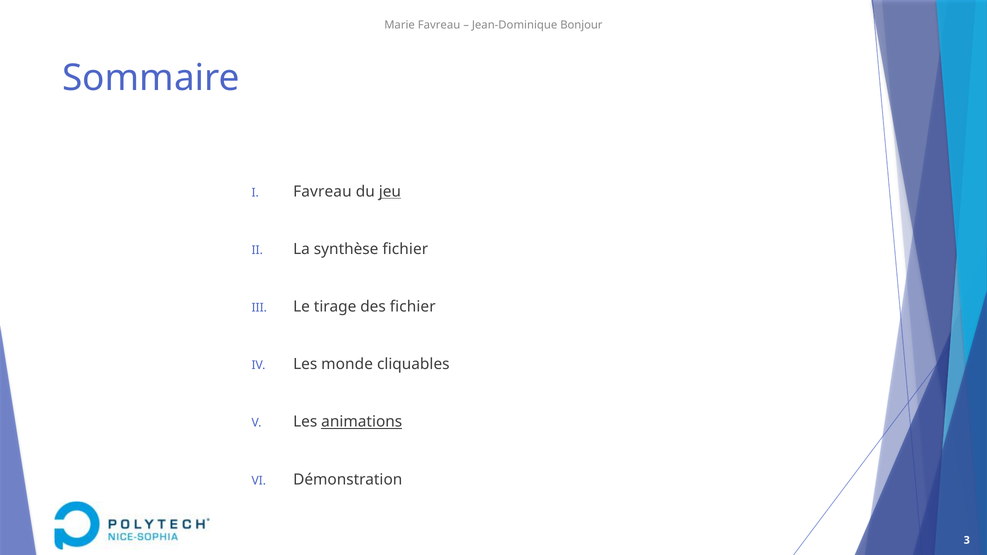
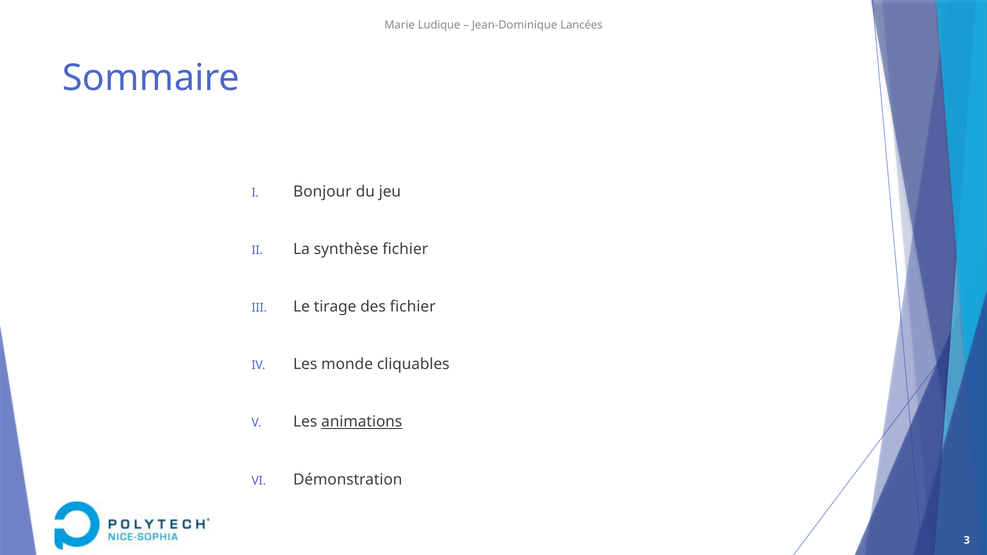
Marie Favreau: Favreau -> Ludique
Bonjour: Bonjour -> Lancées
Favreau at (322, 192): Favreau -> Bonjour
jeu underline: present -> none
